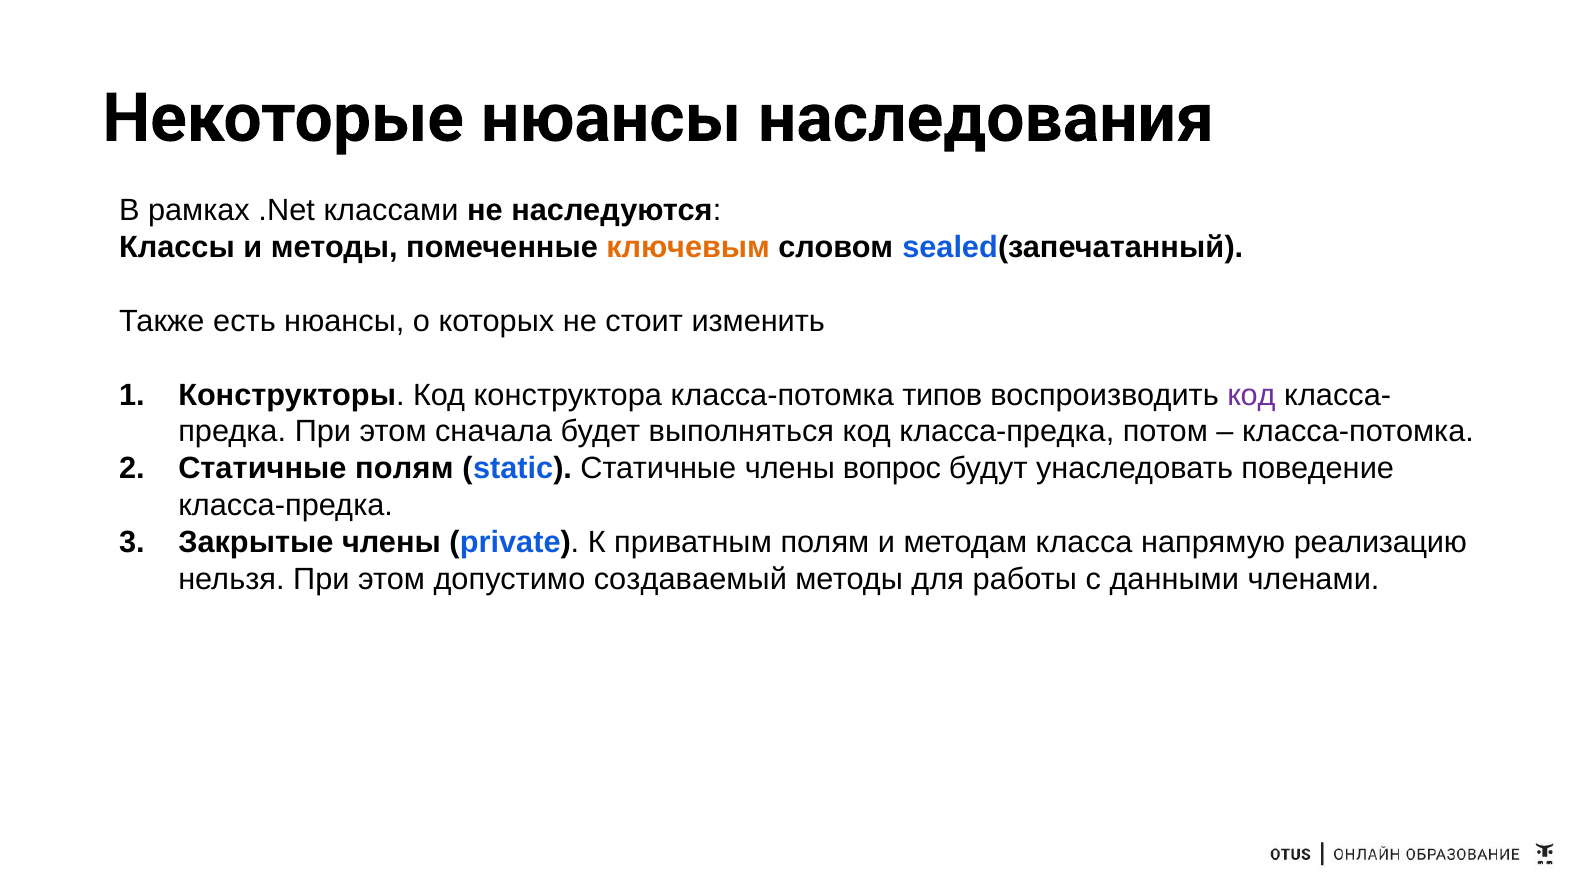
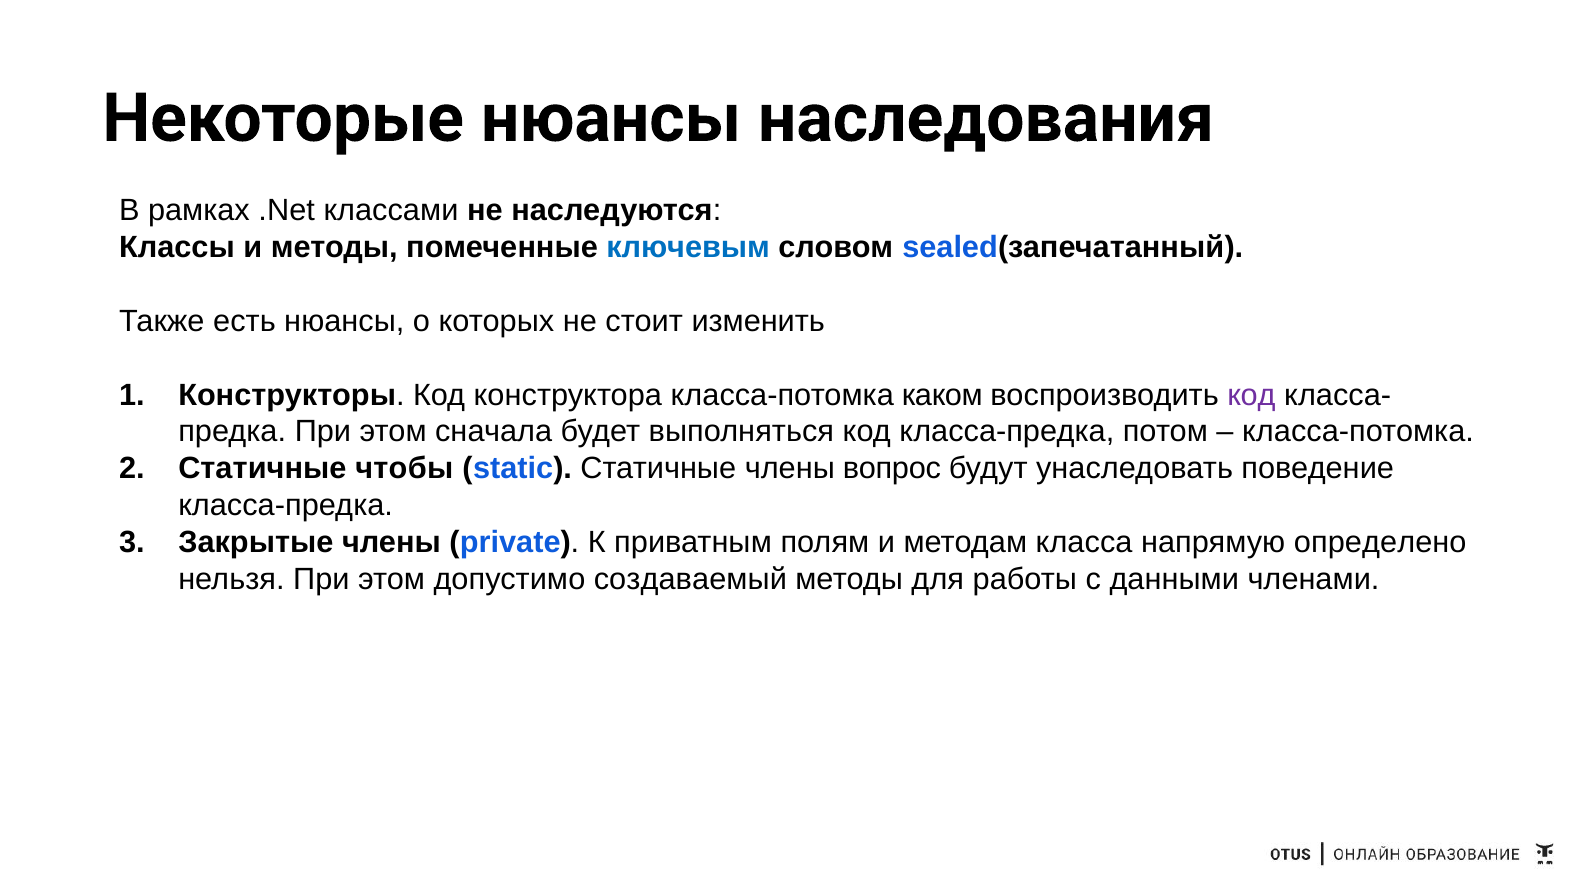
ключевым colour: orange -> blue
типов: типов -> каком
Статичные полям: полям -> чтобы
реализацию: реализацию -> определено
